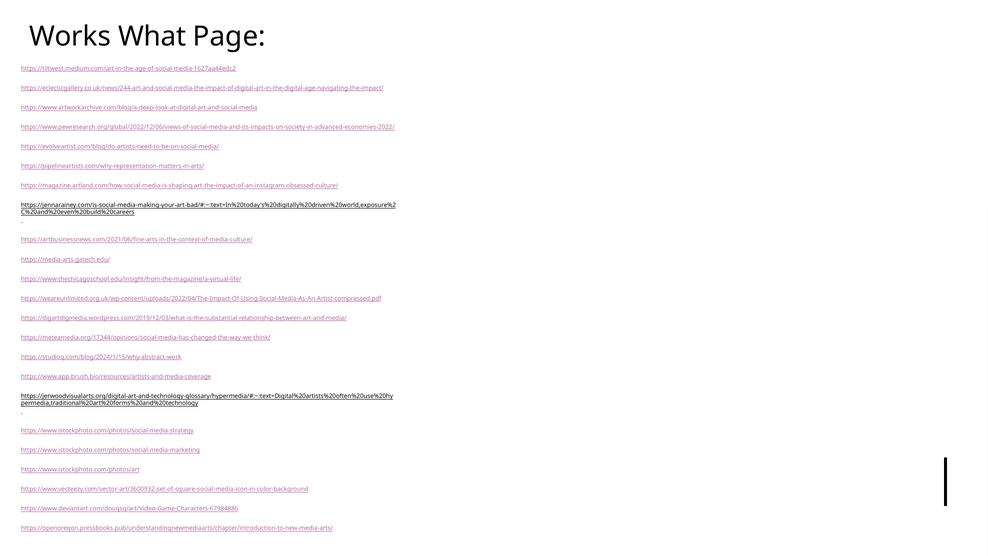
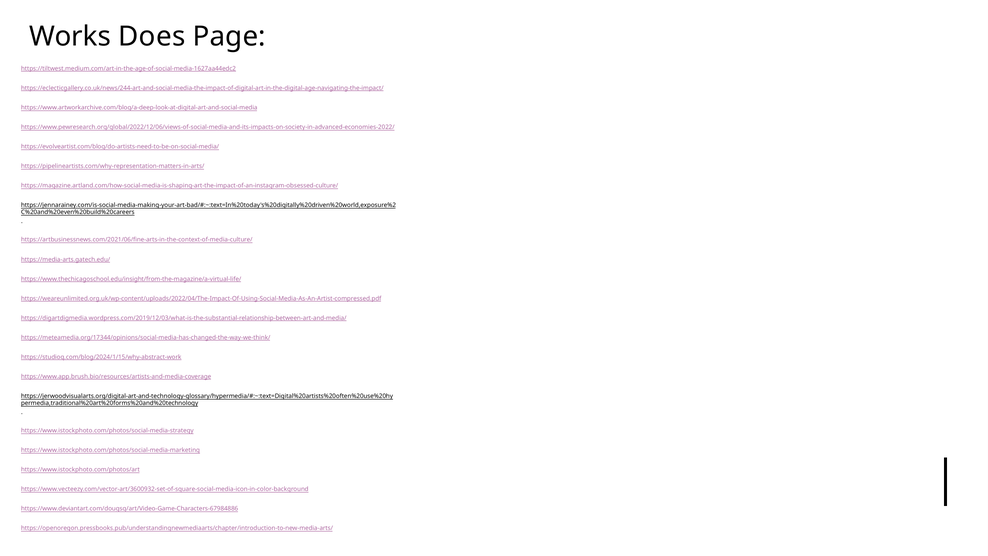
What: What -> Does
